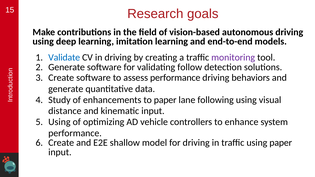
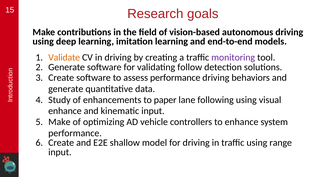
Validate colour: blue -> orange
distance at (65, 111): distance -> enhance
Using at (59, 122): Using -> Make
using paper: paper -> range
